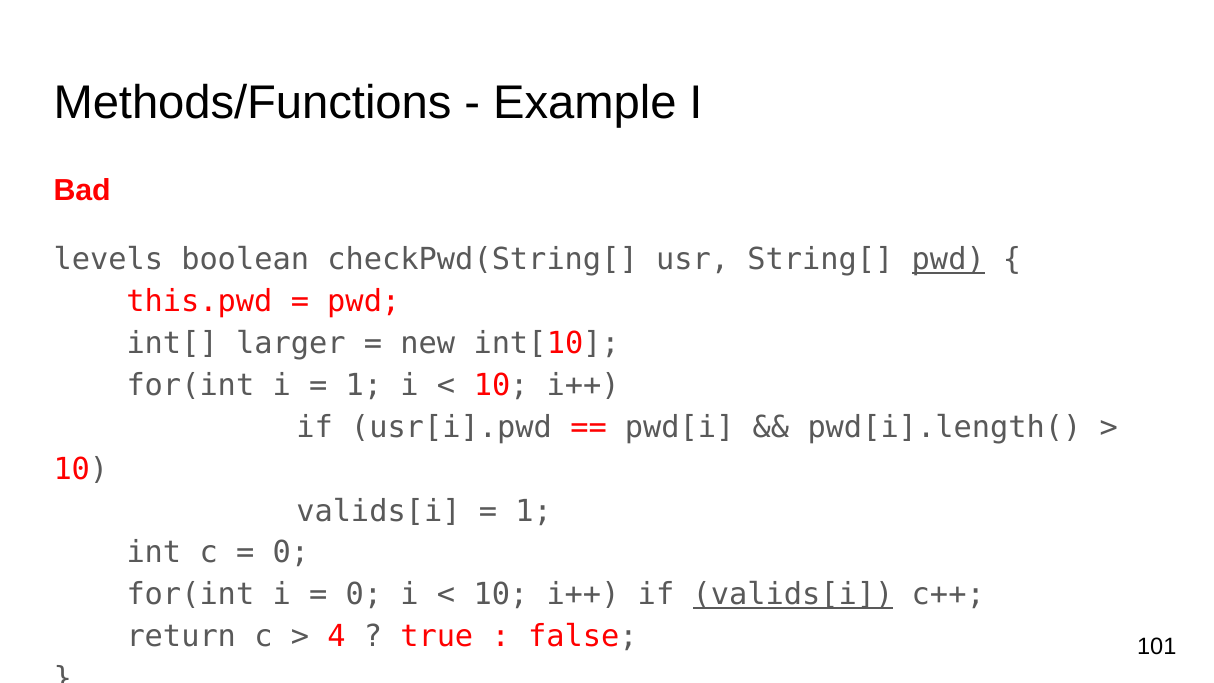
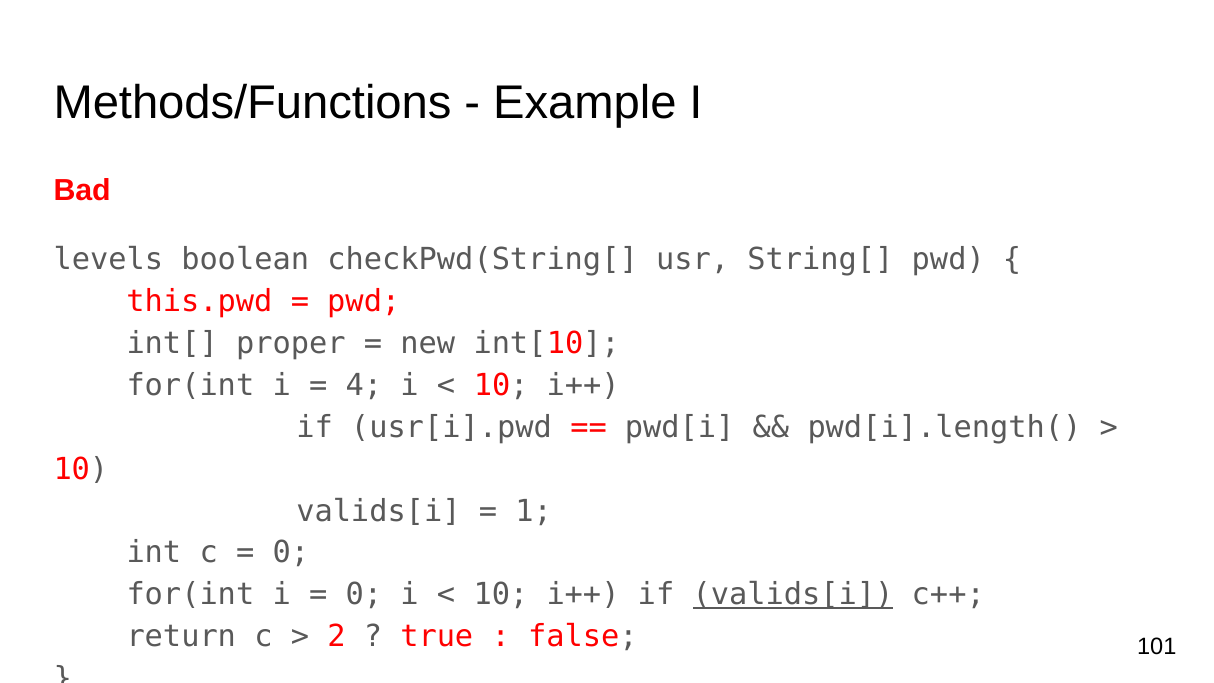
pwd at (948, 260) underline: present -> none
larger: larger -> proper
1 at (364, 385): 1 -> 4
4: 4 -> 2
